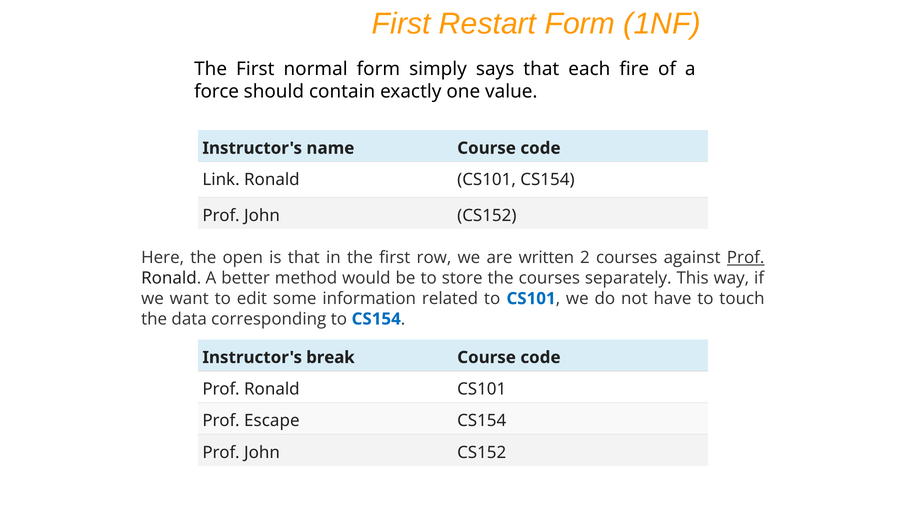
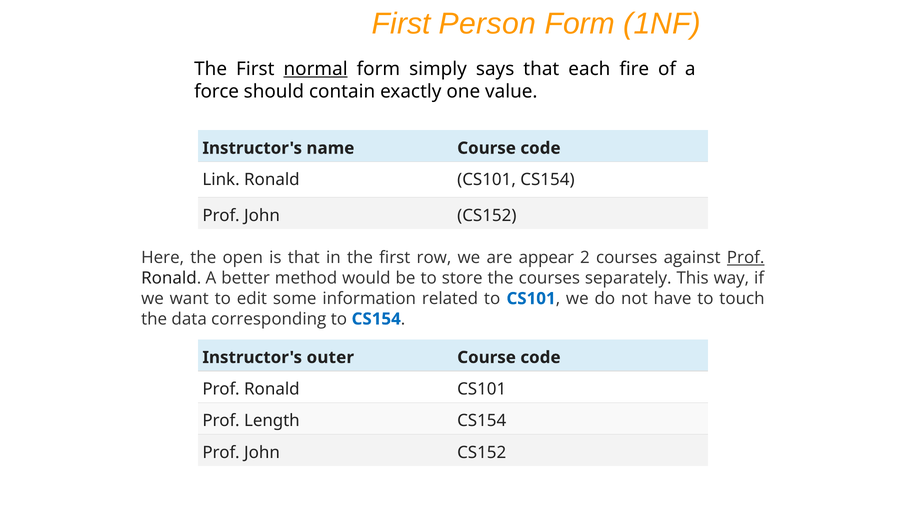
Restart: Restart -> Person
normal underline: none -> present
written: written -> appear
break: break -> outer
Escape: Escape -> Length
